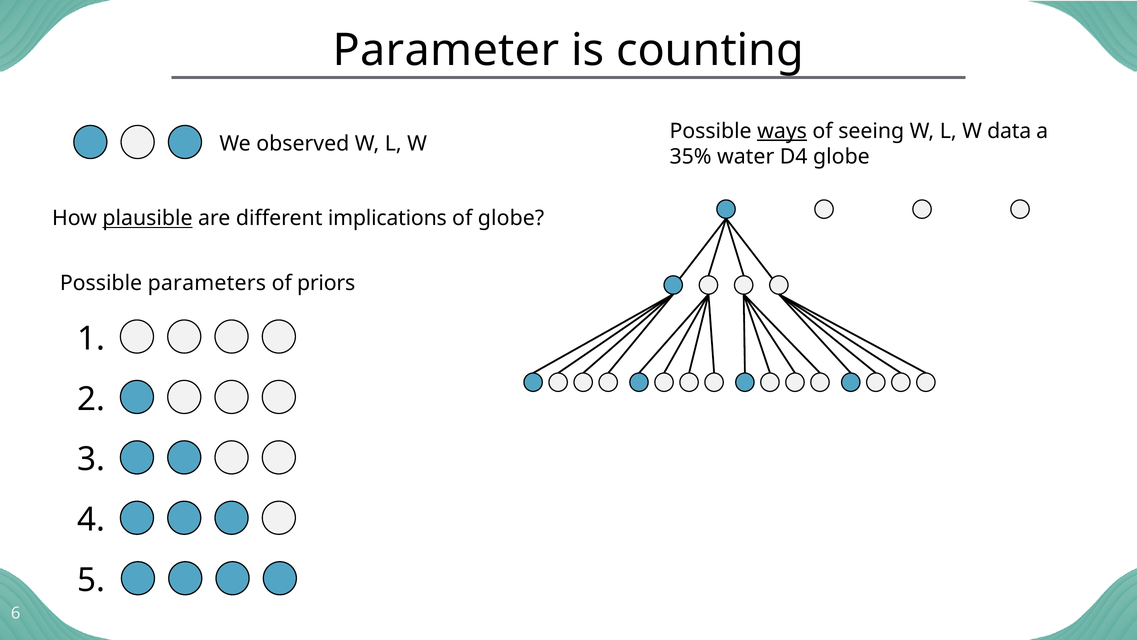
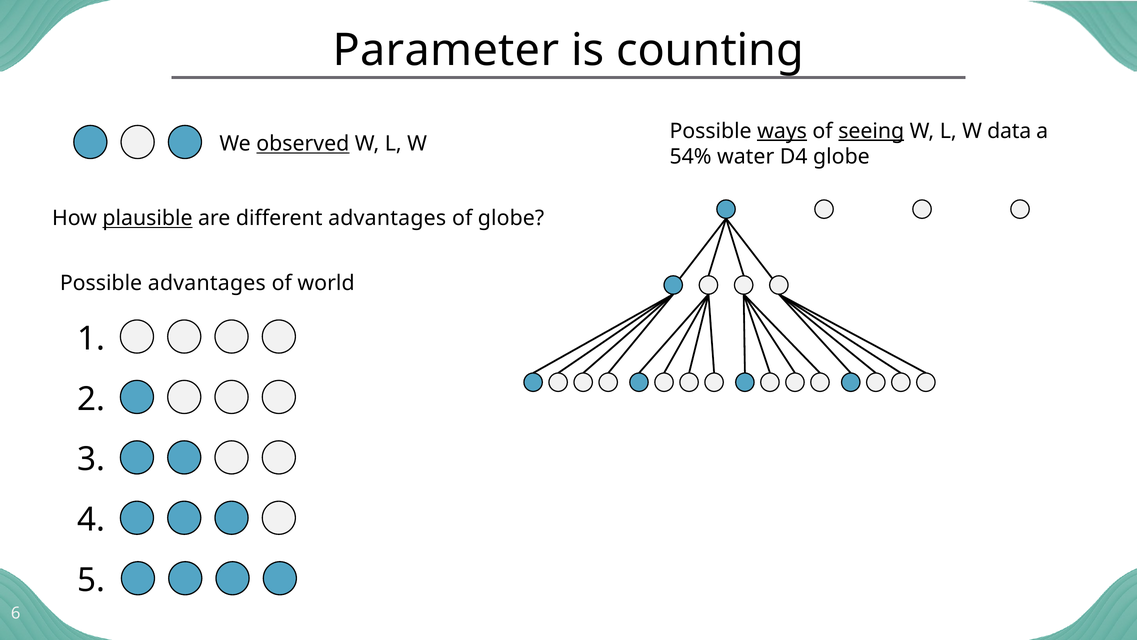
seeing underline: none -> present
observed underline: none -> present
35%: 35% -> 54%
different implications: implications -> advantages
Possible parameters: parameters -> advantages
priors: priors -> world
